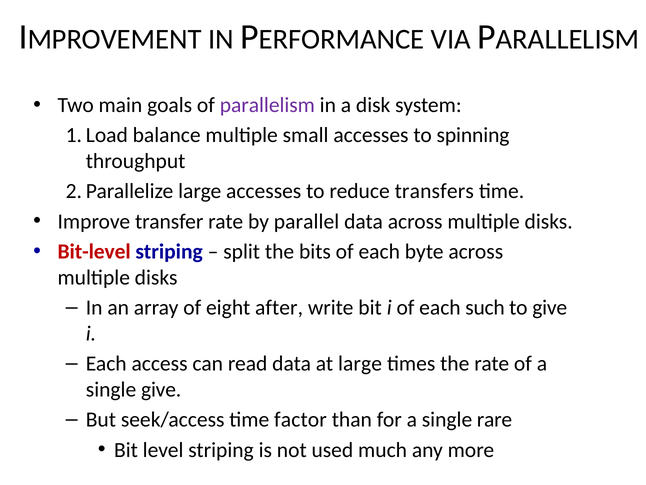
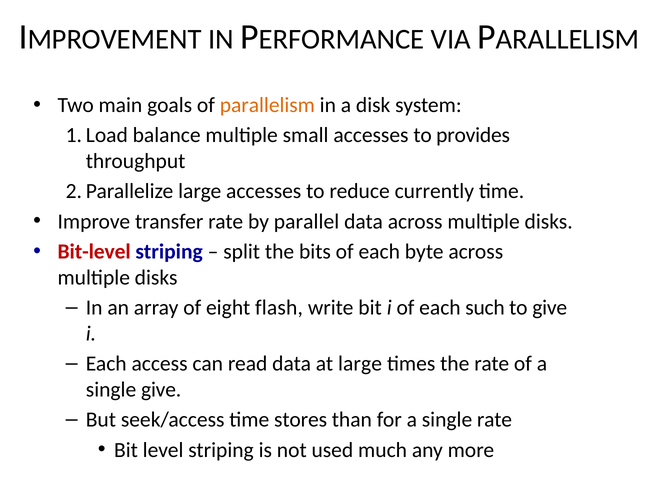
parallelism colour: purple -> orange
spinning: spinning -> provides
transfers: transfers -> currently
after: after -> flash
factor: factor -> stores
single rare: rare -> rate
